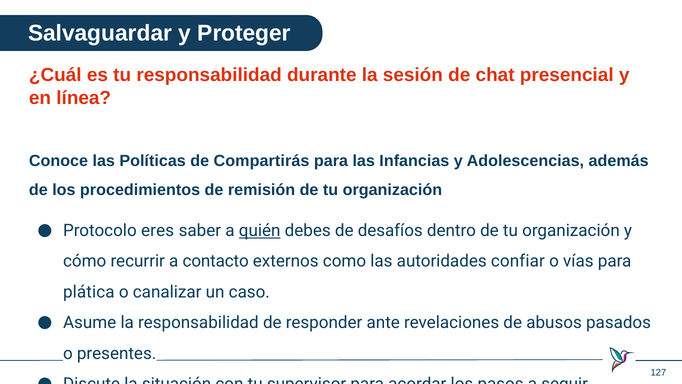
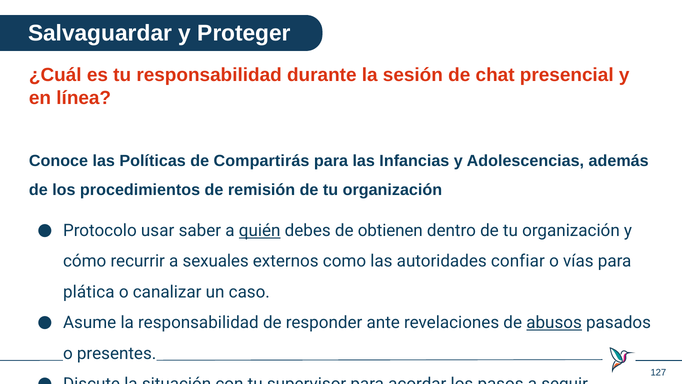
eres: eres -> usar
desafíos: desafíos -> obtienen
contacto: contacto -> sexuales
abusos underline: none -> present
